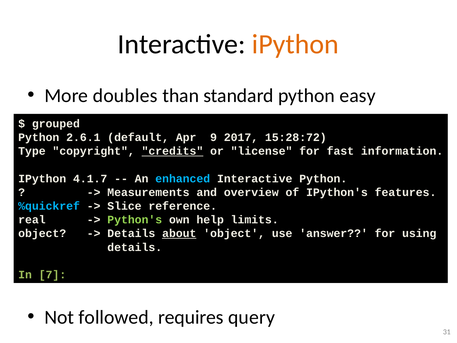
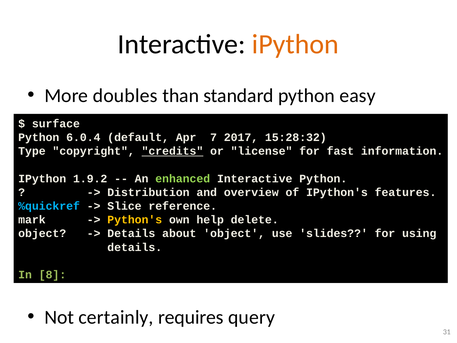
grouped: grouped -> surface
2.6.1: 2.6.1 -> 6.0.4
9: 9 -> 7
15:28:72: 15:28:72 -> 15:28:32
4.1.7: 4.1.7 -> 1.9.2
enhanced colour: light blue -> light green
Measurements: Measurements -> Distribution
real: real -> mark
Python's colour: light green -> yellow
limits: limits -> delete
about underline: present -> none
answer: answer -> slides
7: 7 -> 8
followed: followed -> certainly
